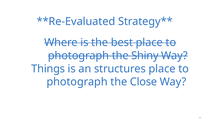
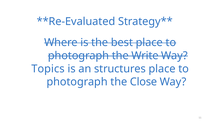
Shiny: Shiny -> Write
Things: Things -> Topics
